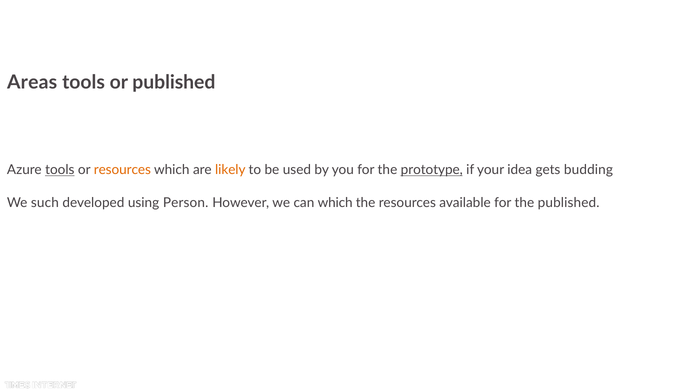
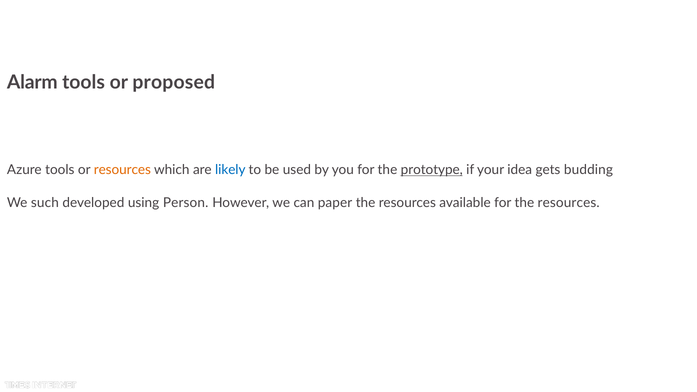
Areas: Areas -> Alarm
or published: published -> proposed
tools at (60, 170) underline: present -> none
likely colour: orange -> blue
can which: which -> paper
for the published: published -> resources
